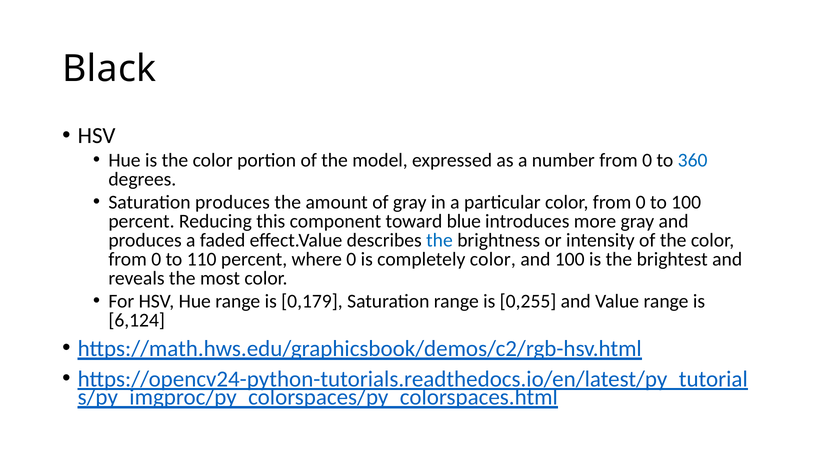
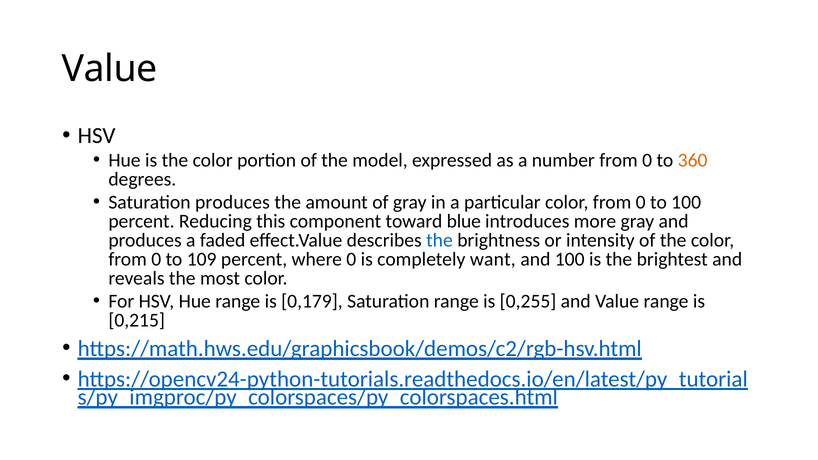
Black at (109, 69): Black -> Value
360 colour: blue -> orange
110: 110 -> 109
completely color: color -> want
6,124: 6,124 -> 0,215
